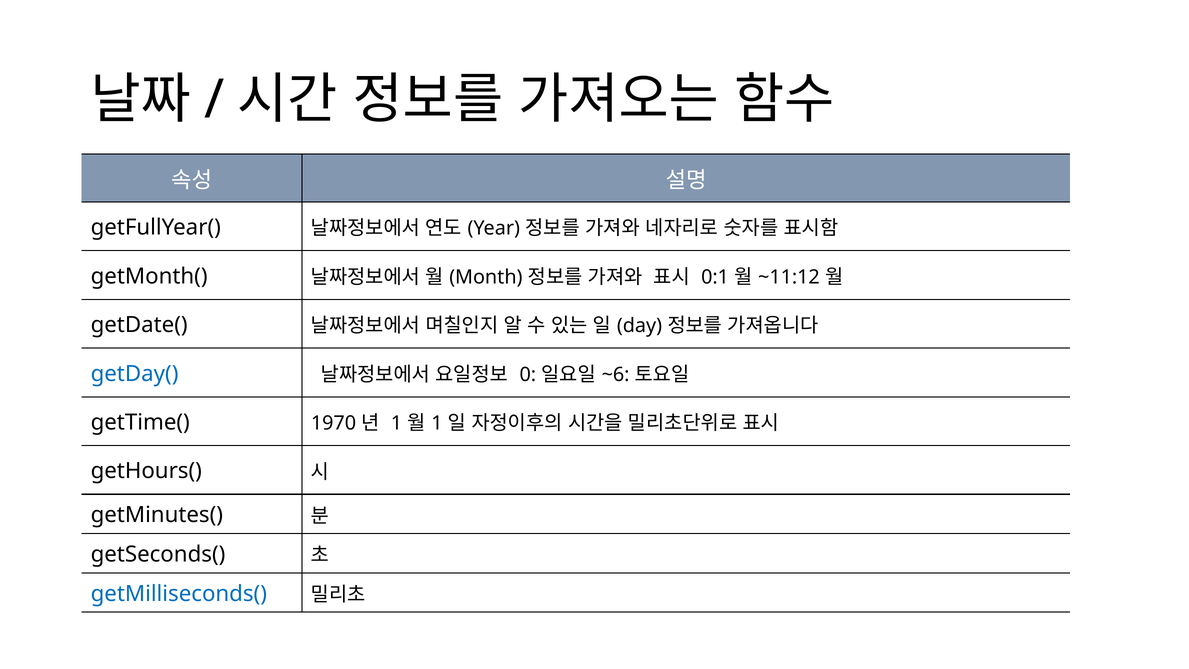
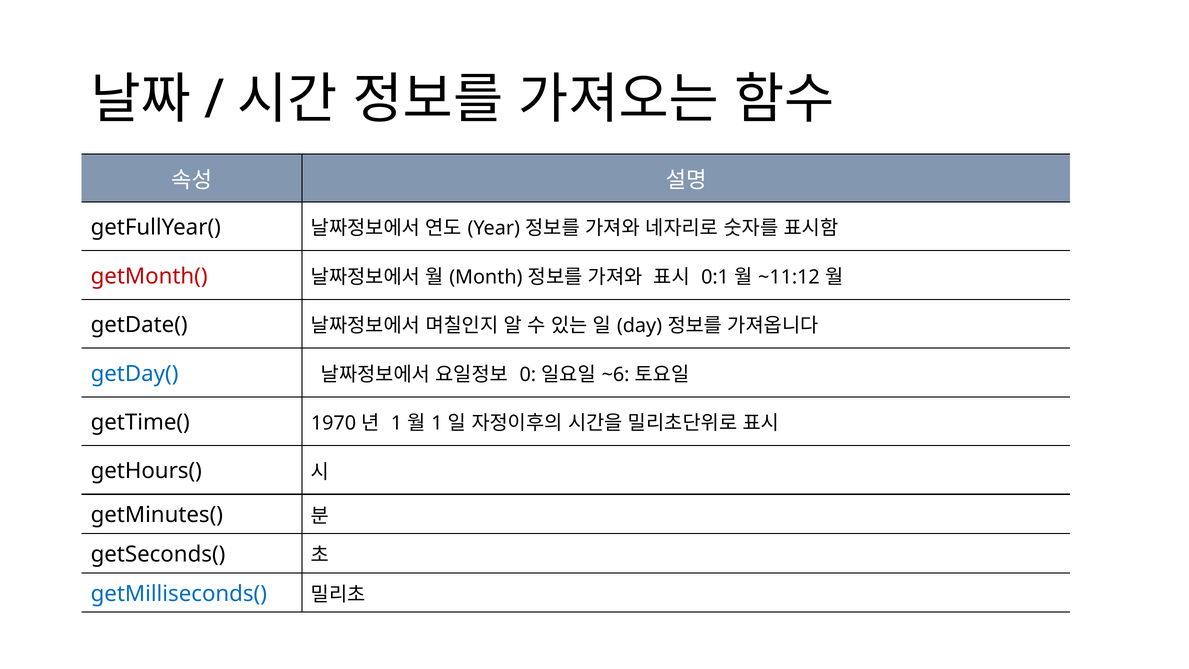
getMonth( colour: black -> red
